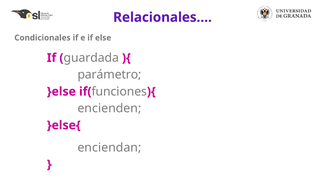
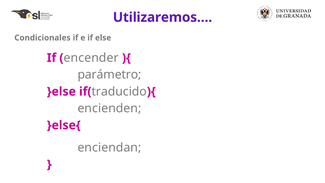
Relacionales…: Relacionales… -> Utilizaremos…
guardada: guardada -> encender
funciones: funciones -> traducido
